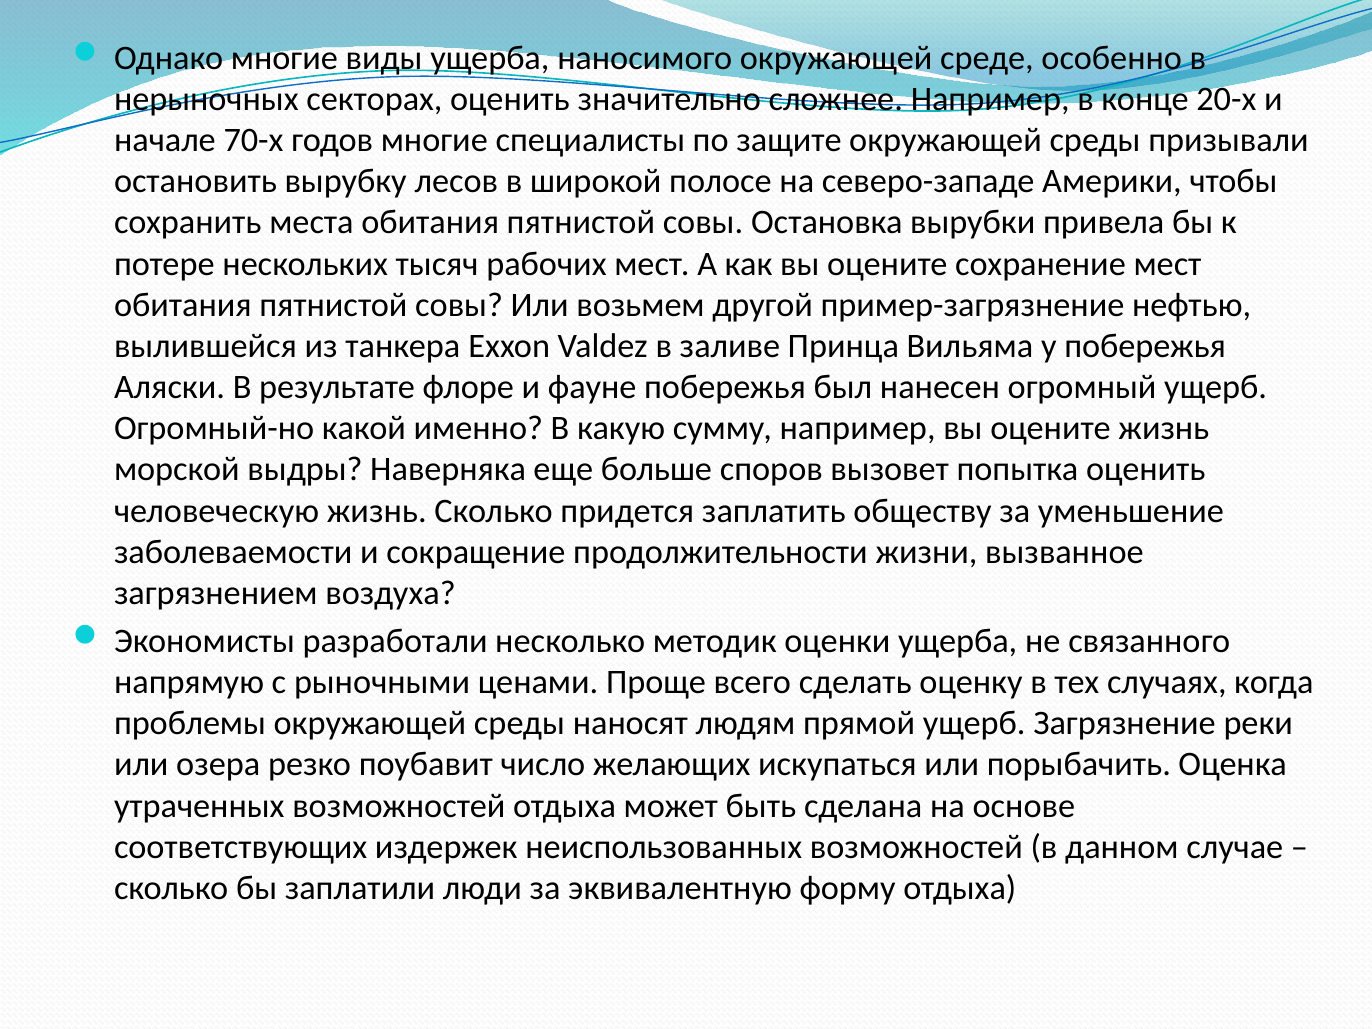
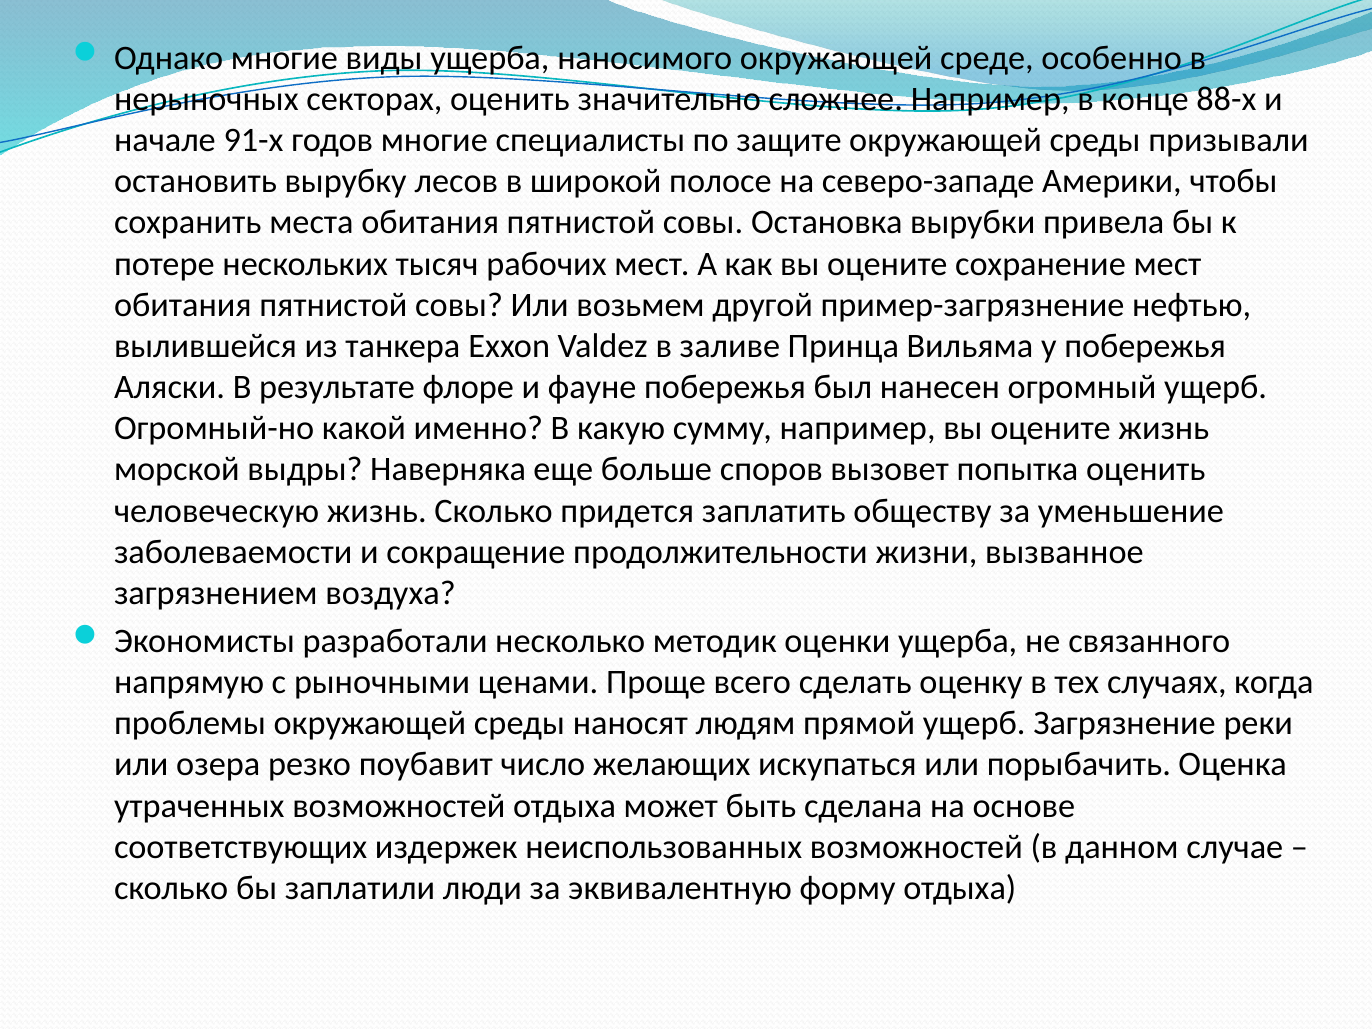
20-х: 20-х -> 88-х
70-х: 70-х -> 91-х
